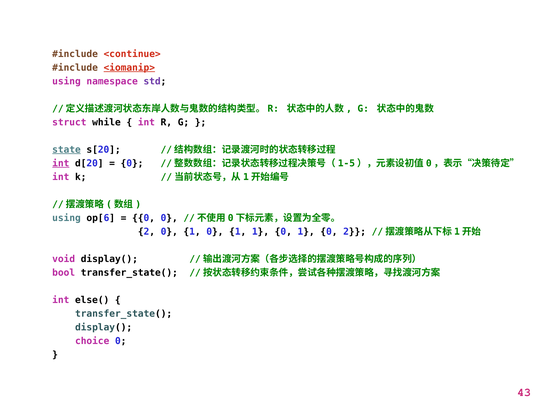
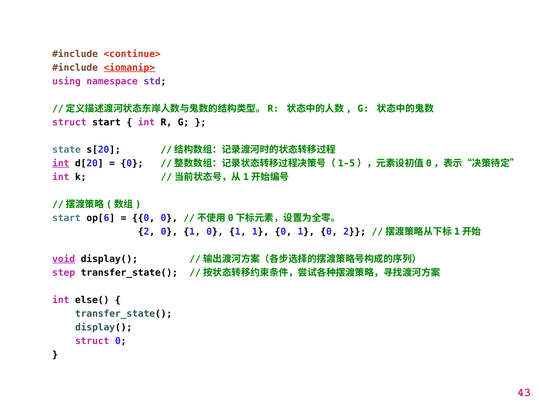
struct while: while -> start
state underline: present -> none
using at (67, 218): using -> start
void underline: none -> present
bool: bool -> step
choice at (92, 341): choice -> struct
